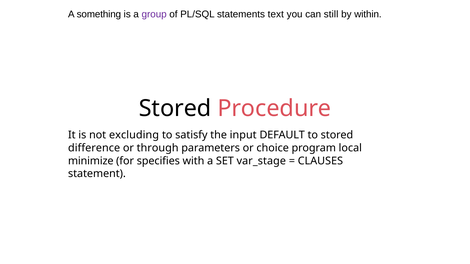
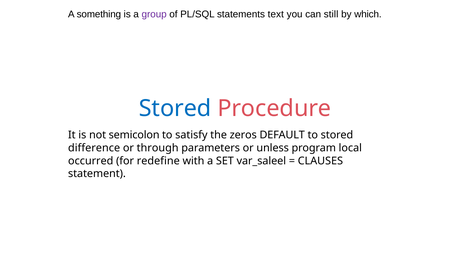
within: within -> which
Stored at (175, 109) colour: black -> blue
excluding: excluding -> semicolon
input: input -> zeros
choice: choice -> unless
minimize: minimize -> occurred
specifies: specifies -> redefine
var_stage: var_stage -> var_saleel
